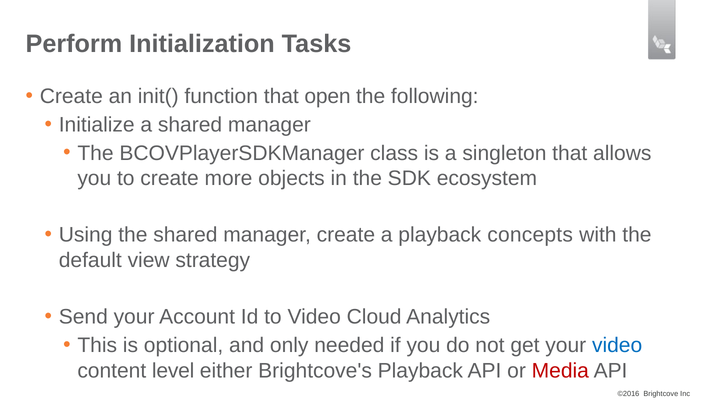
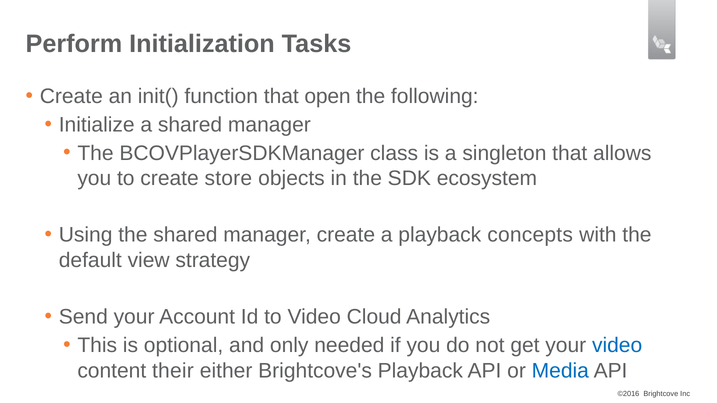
more: more -> store
level: level -> their
Media colour: red -> blue
